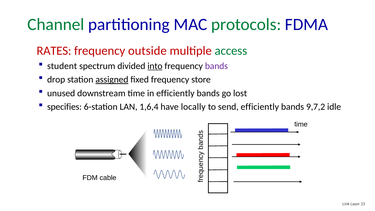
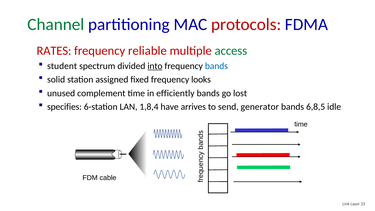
protocols colour: green -> red
outside: outside -> reliable
bands at (216, 66) colour: purple -> blue
drop: drop -> solid
assigned underline: present -> none
store: store -> looks
downstream: downstream -> complement
1,6,4: 1,6,4 -> 1,8,4
locally: locally -> arrives
send efficiently: efficiently -> generator
9,7,2: 9,7,2 -> 6,8,5
